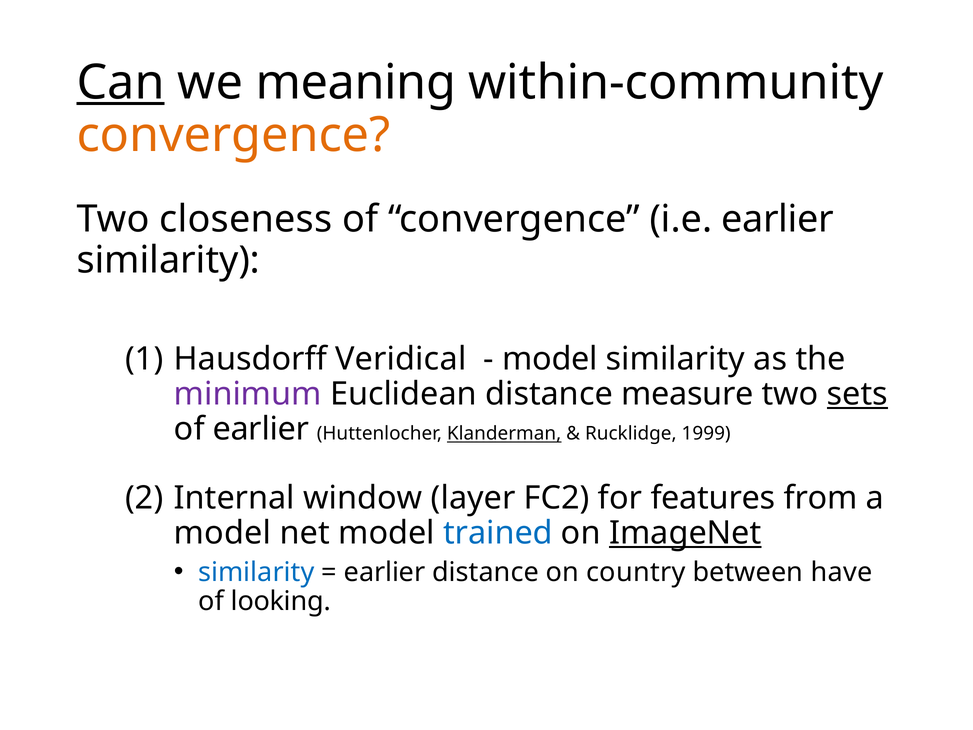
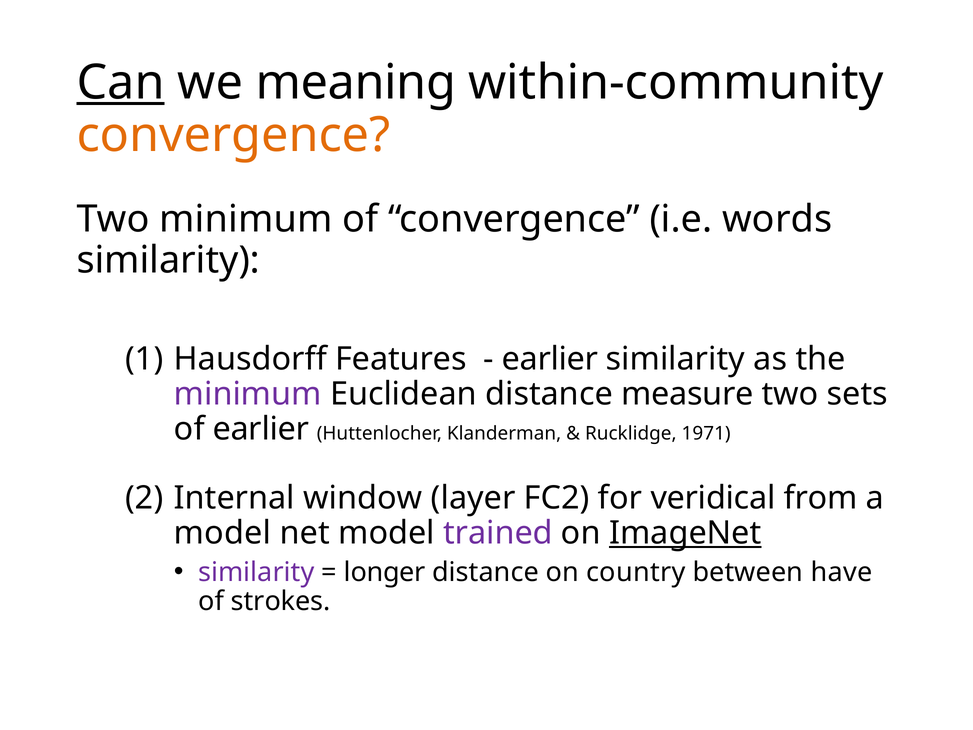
Two closeness: closeness -> minimum
i.e earlier: earlier -> words
Veridical: Veridical -> Features
model at (550, 359): model -> earlier
sets underline: present -> none
Klanderman underline: present -> none
1999: 1999 -> 1971
features: features -> veridical
trained colour: blue -> purple
similarity at (256, 572) colour: blue -> purple
earlier at (385, 572): earlier -> longer
looking: looking -> strokes
